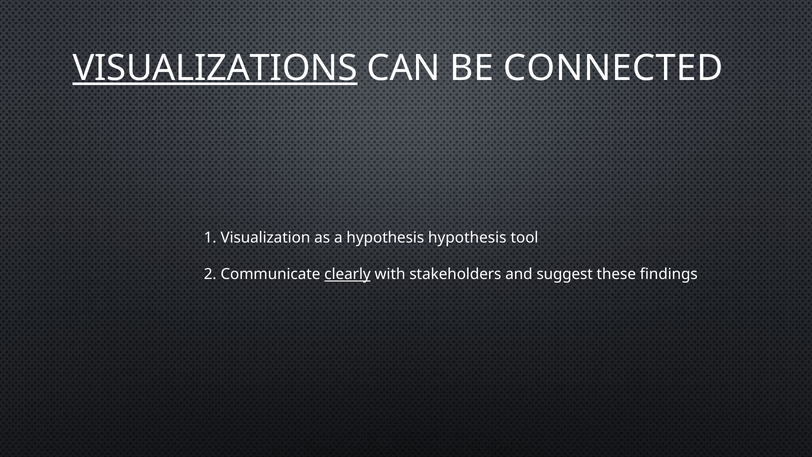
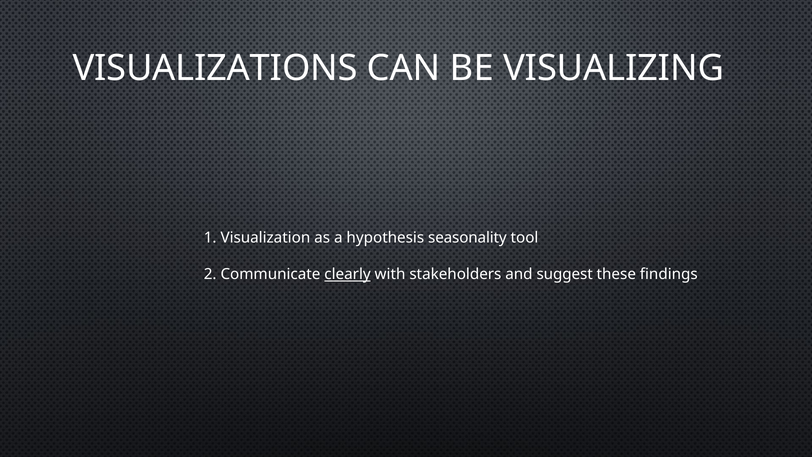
VISUALIZATIONS underline: present -> none
CONNECTED: CONNECTED -> VISUALIZING
hypothesis hypothesis: hypothesis -> seasonality
